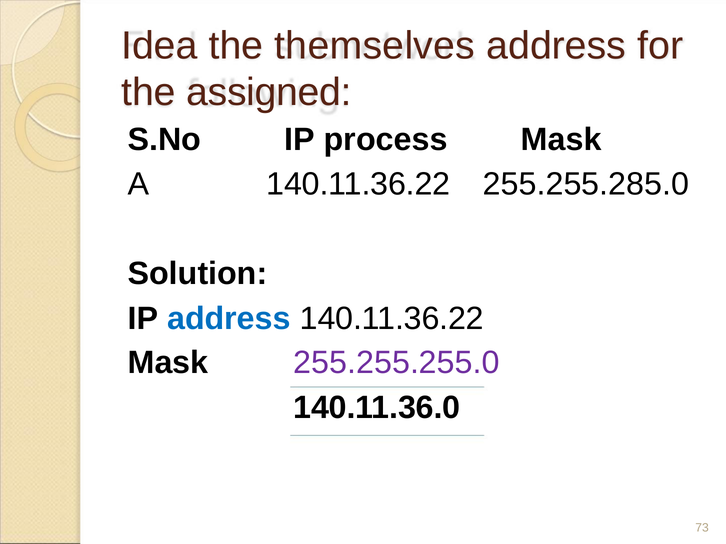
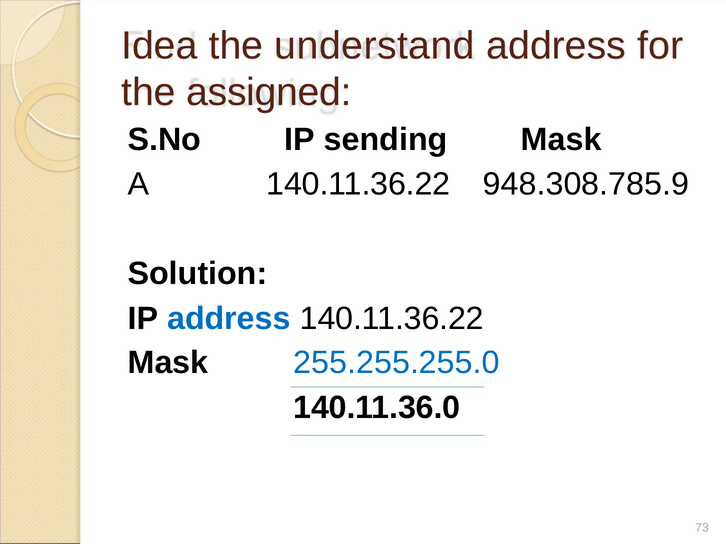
themselves: themselves -> understand
process: process -> sending
255.255.285.0: 255.255.285.0 -> 948.308.785.9
255.255.255.0 colour: purple -> blue
